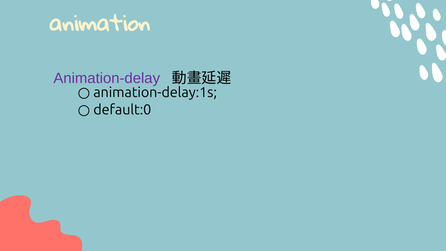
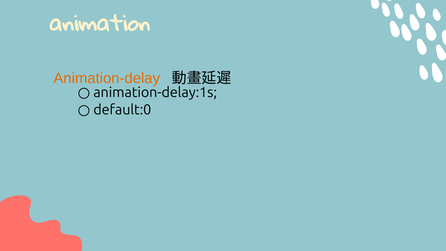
Animation-delay colour: purple -> orange
